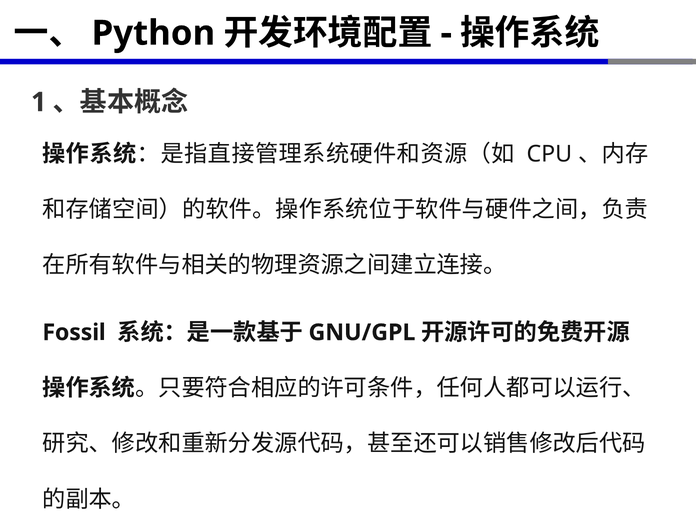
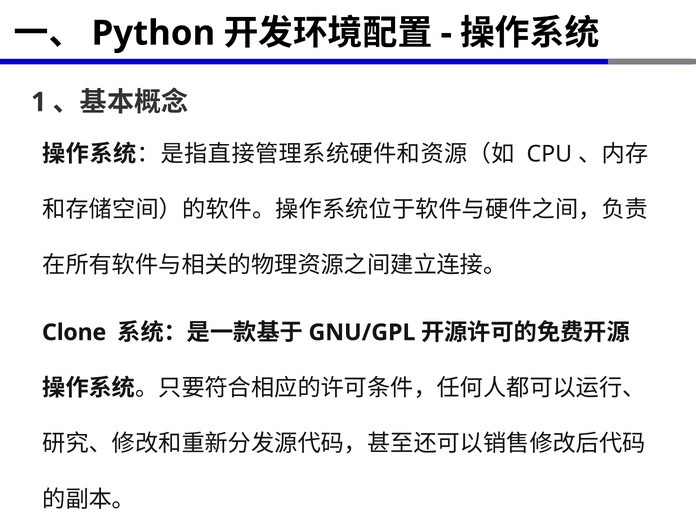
Fossil: Fossil -> Clone
